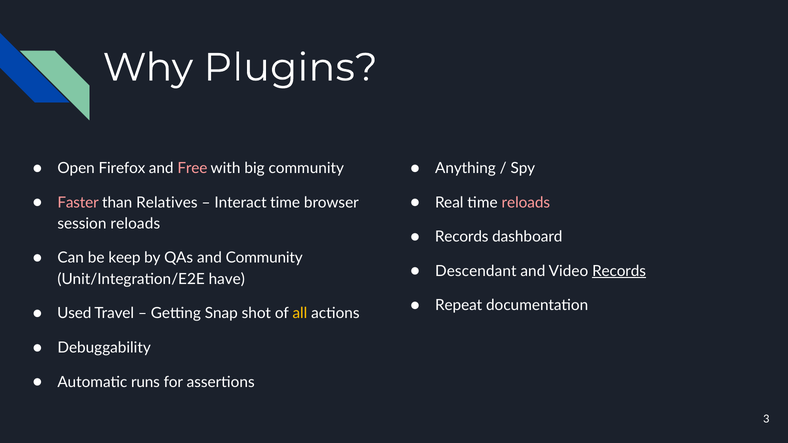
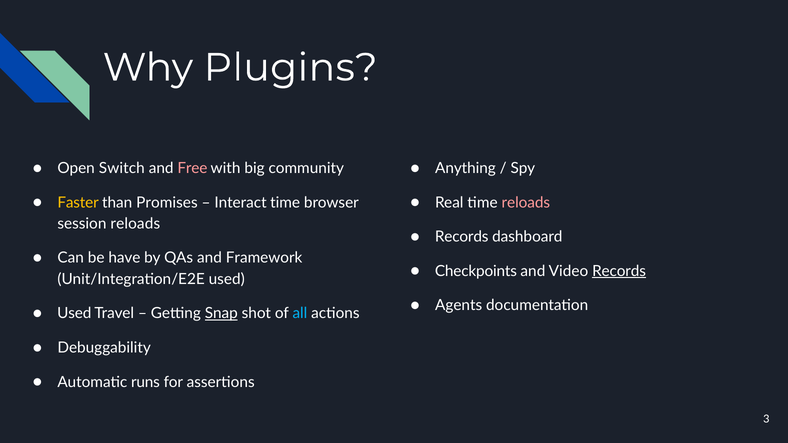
Firefox: Firefox -> Switch
Faster colour: pink -> yellow
Relatives: Relatives -> Promises
keep: keep -> have
and Community: Community -> Framework
Descendant: Descendant -> Checkpoints
Unit/Integration/E2E have: have -> used
Repeat: Repeat -> Agents
Snap underline: none -> present
all colour: yellow -> light blue
